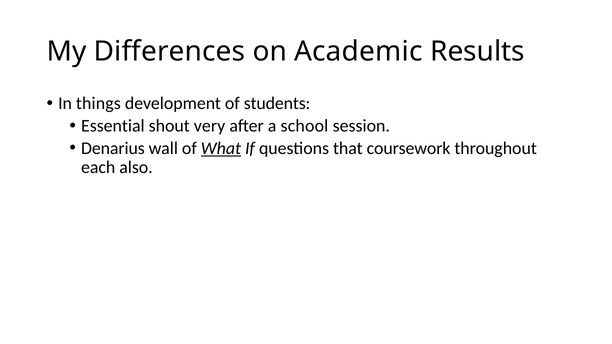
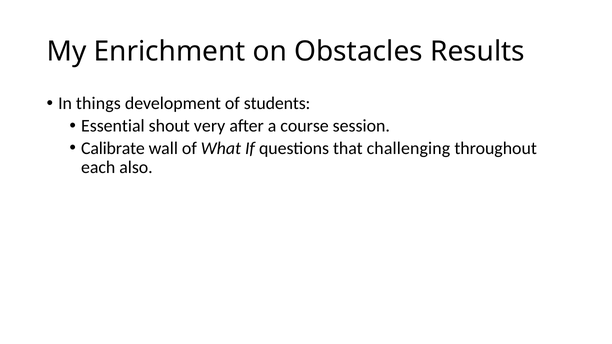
Differences: Differences -> Enrichment
Academic: Academic -> Obstacles
school: school -> course
Denarius: Denarius -> Calibrate
What underline: present -> none
coursework: coursework -> challenging
